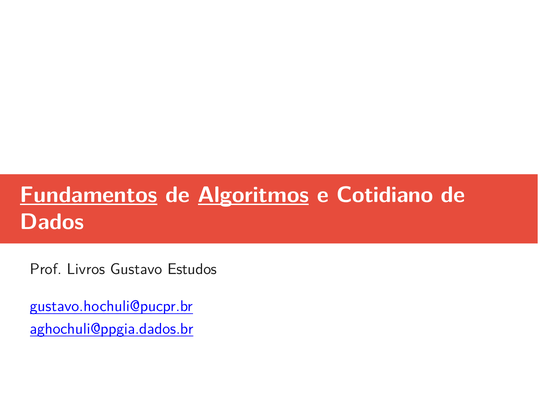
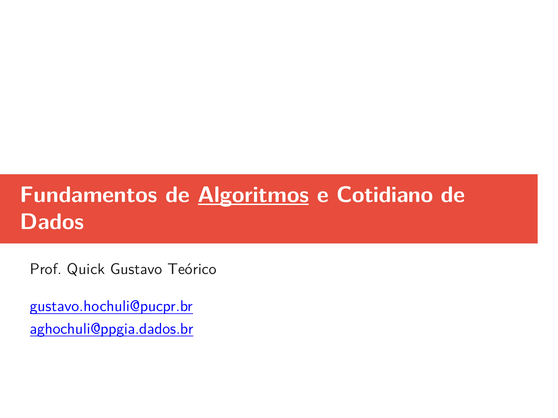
Fundamentos underline: present -> none
Livros: Livros -> Quick
Estudos: Estudos -> Teórico
